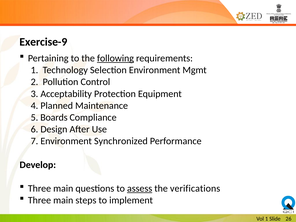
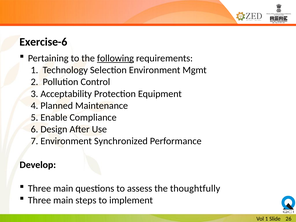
Exercise-9: Exercise-9 -> Exercise-6
Boards: Boards -> Enable
assess underline: present -> none
verifications: verifications -> thoughtfully
